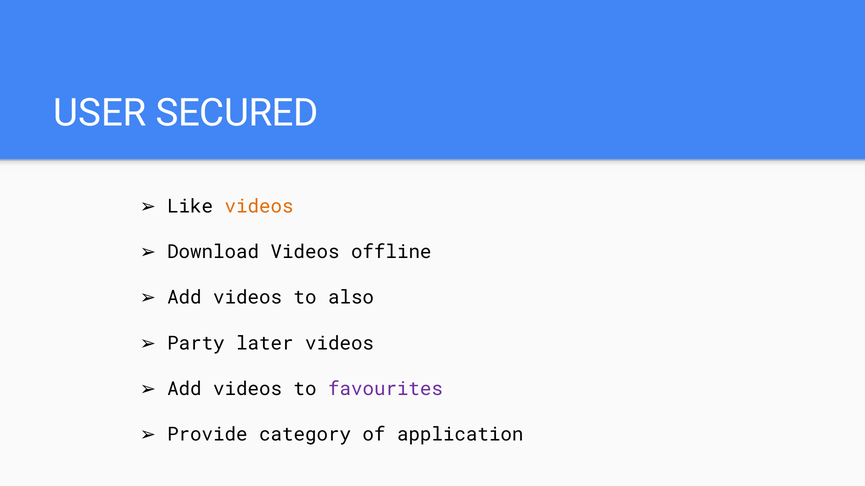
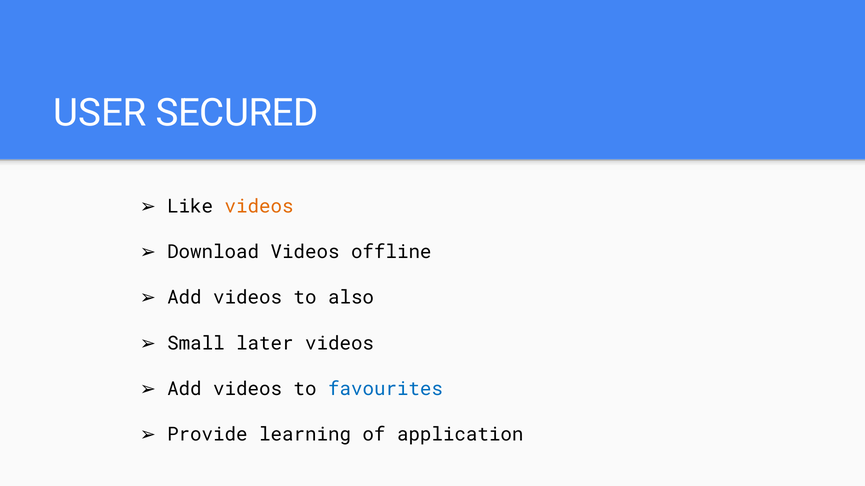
Party: Party -> Small
favourites colour: purple -> blue
category: category -> learning
